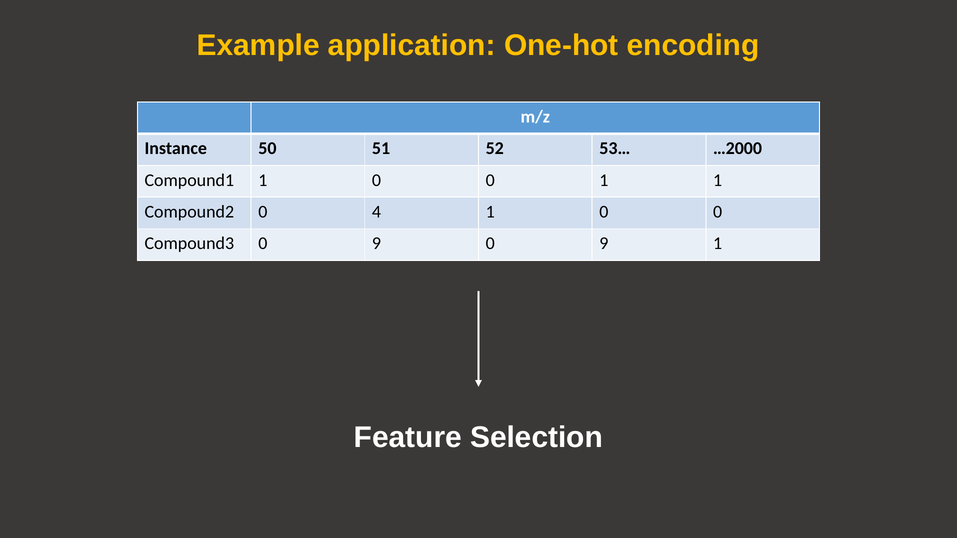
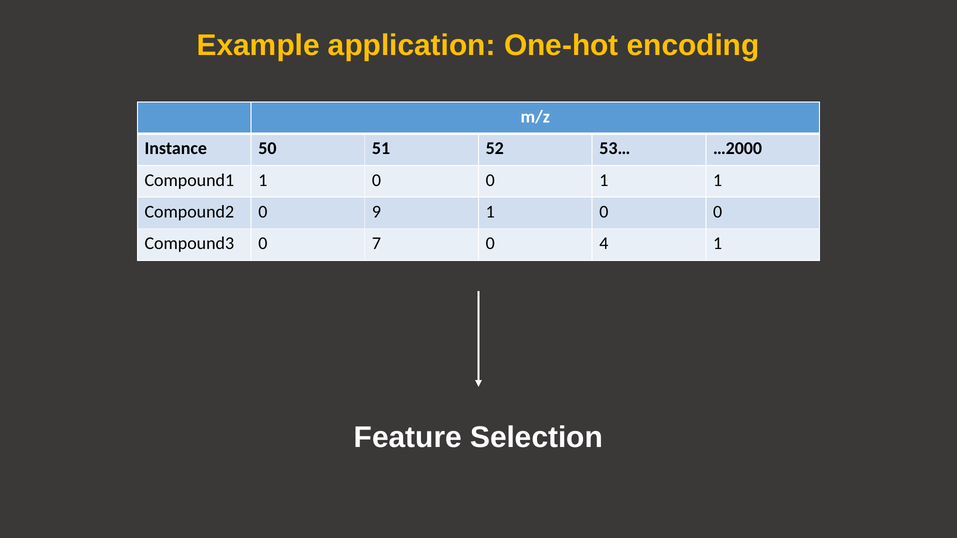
4: 4 -> 9
Compound3 0 9: 9 -> 7
9 at (604, 244): 9 -> 4
